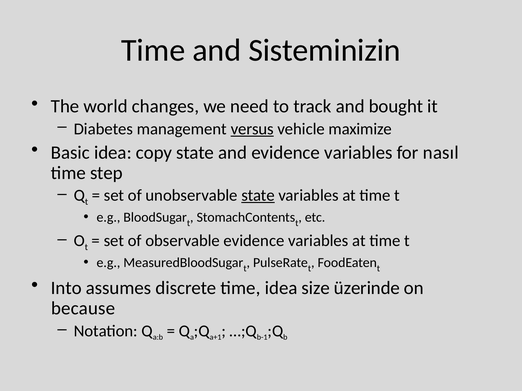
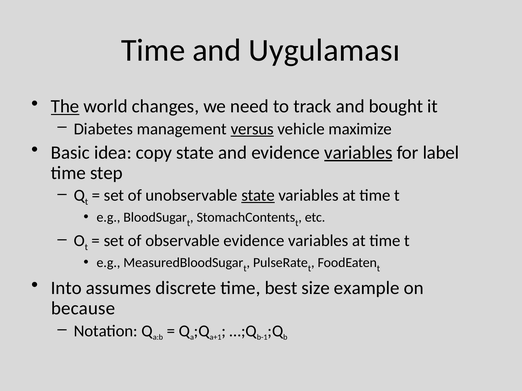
Sisteminizin: Sisteminizin -> Uygulaması
The underline: none -> present
variables at (358, 153) underline: none -> present
nasıl: nasıl -> label
time idea: idea -> best
üzerinde: üzerinde -> example
